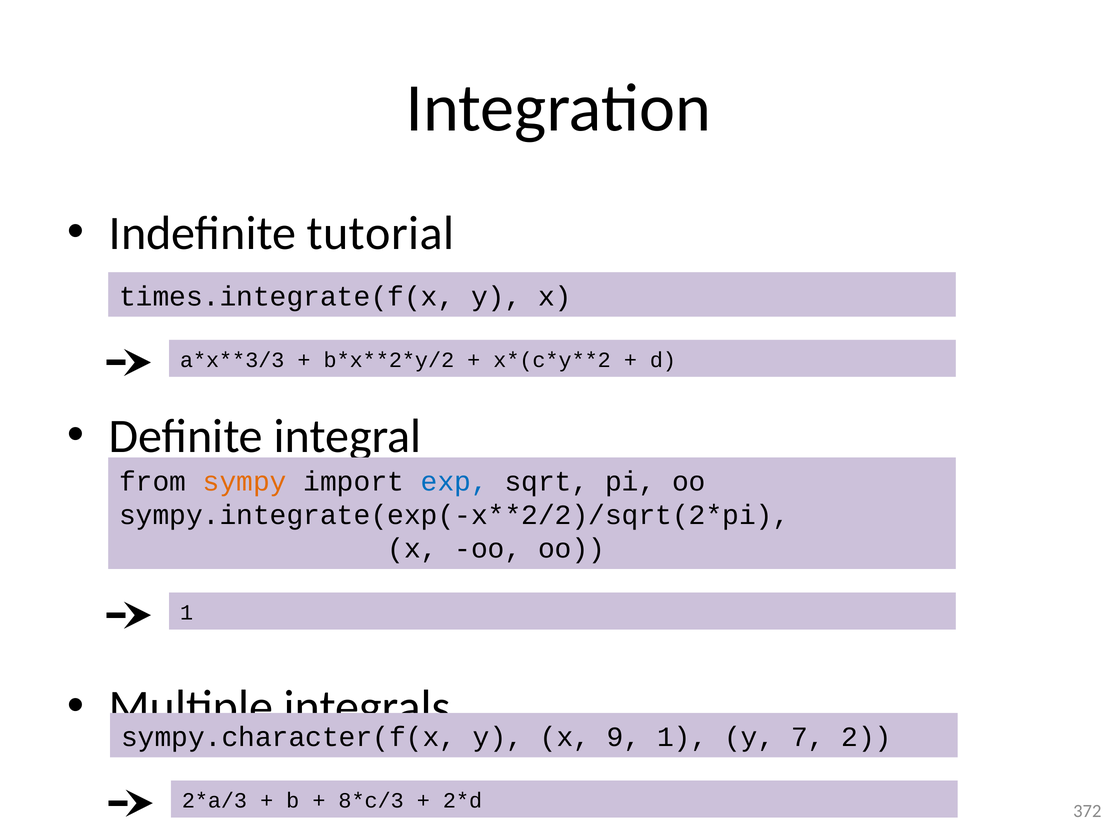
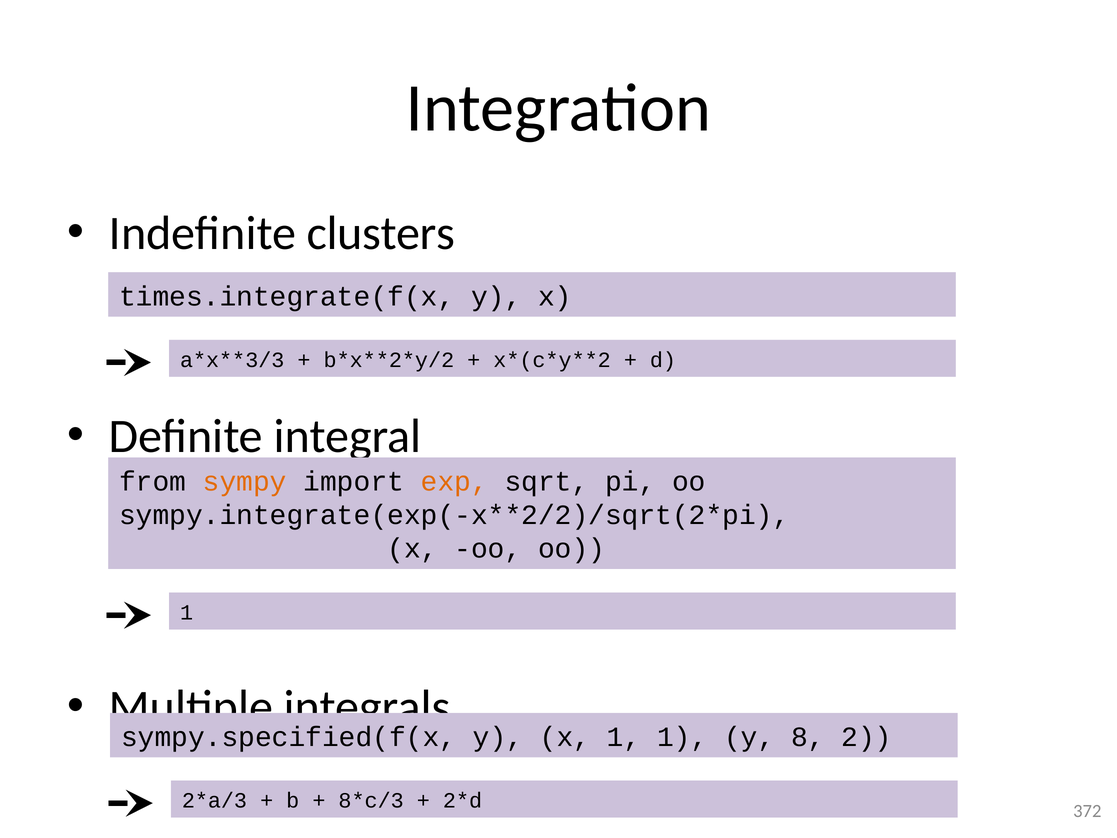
tutorial: tutorial -> clusters
exp colour: blue -> orange
sympy.character(f(x: sympy.character(f(x -> sympy.specified(f(x
x 9: 9 -> 1
7: 7 -> 8
